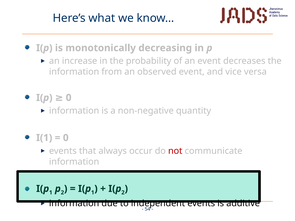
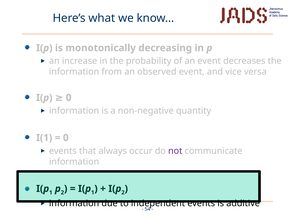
not colour: red -> purple
